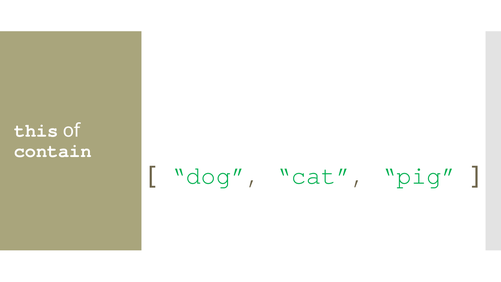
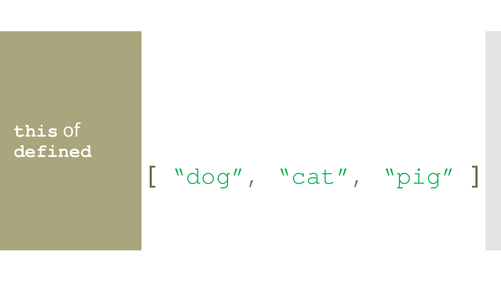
contain: contain -> defined
